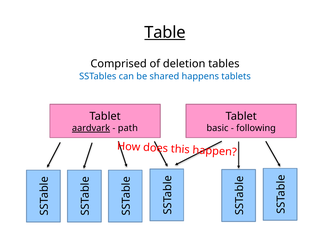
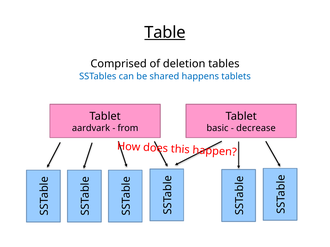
aardvark underline: present -> none
path: path -> from
following: following -> decrease
